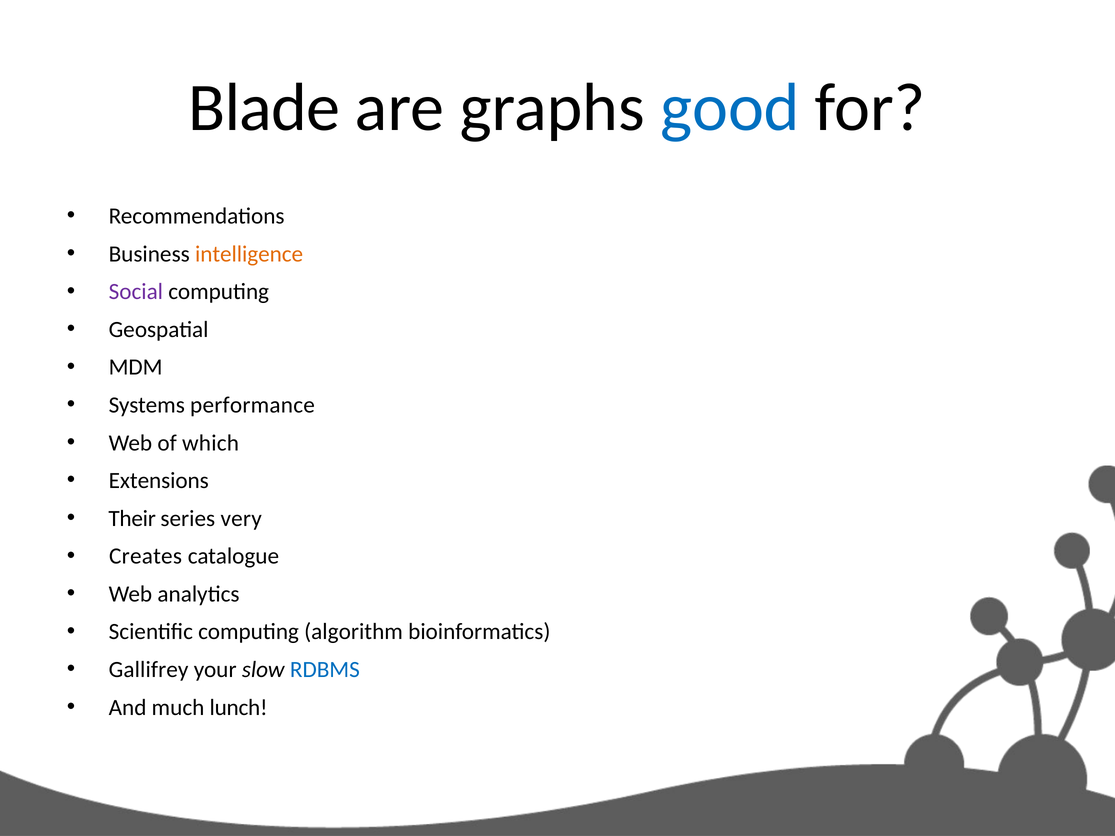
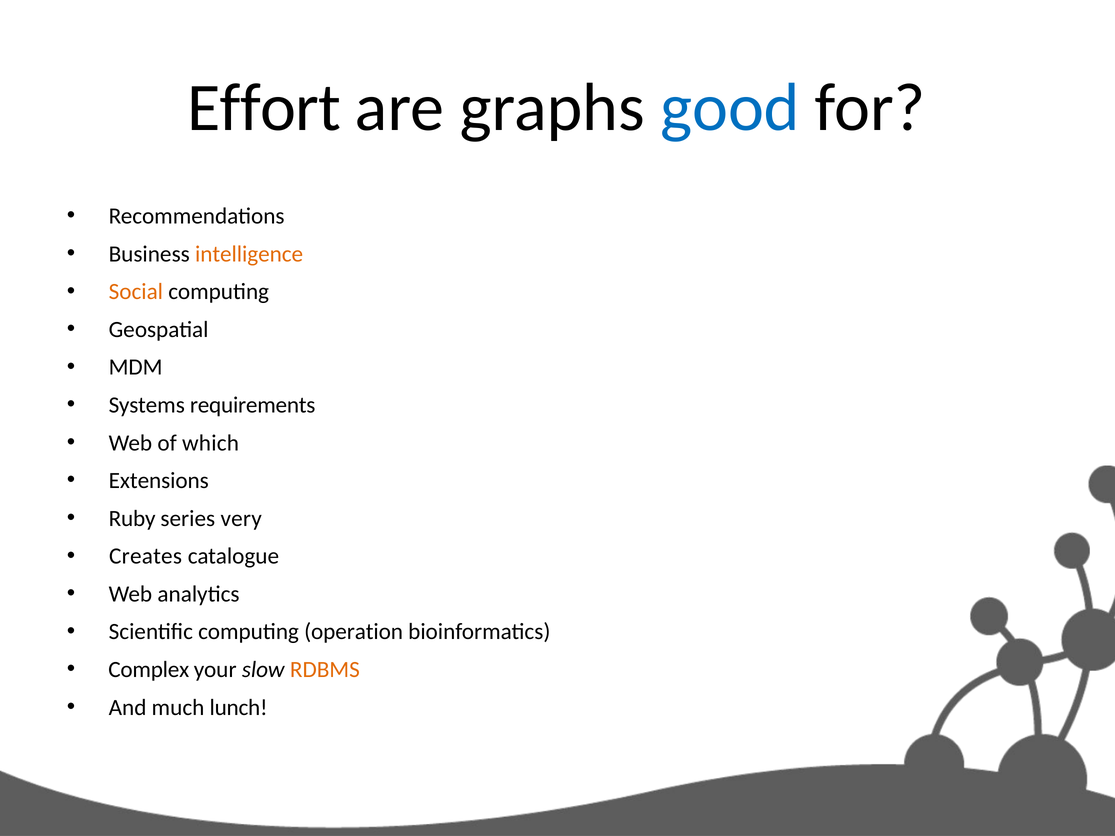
Blade: Blade -> Effort
Social colour: purple -> orange
performance: performance -> requirements
Their: Their -> Ruby
algorithm: algorithm -> operation
Gallifrey: Gallifrey -> Complex
RDBMS colour: blue -> orange
